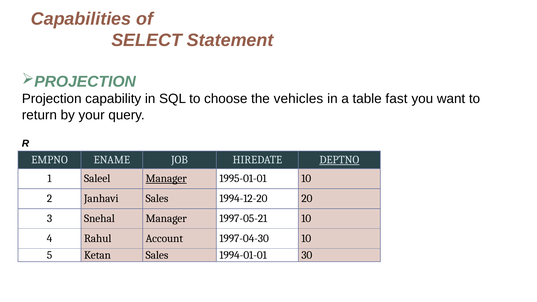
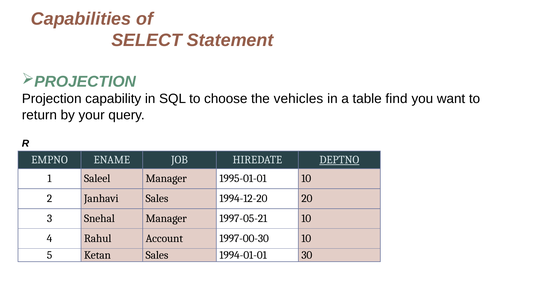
fast: fast -> find
Manager at (166, 179) underline: present -> none
1997-04-30: 1997-04-30 -> 1997-00-30
